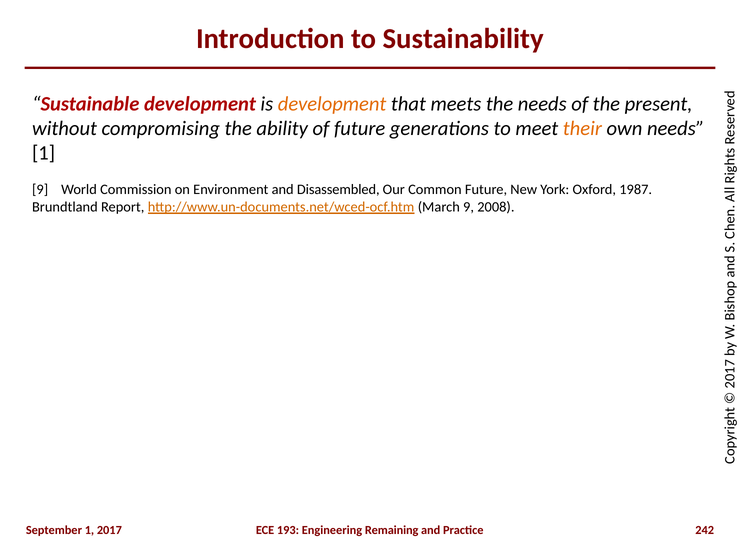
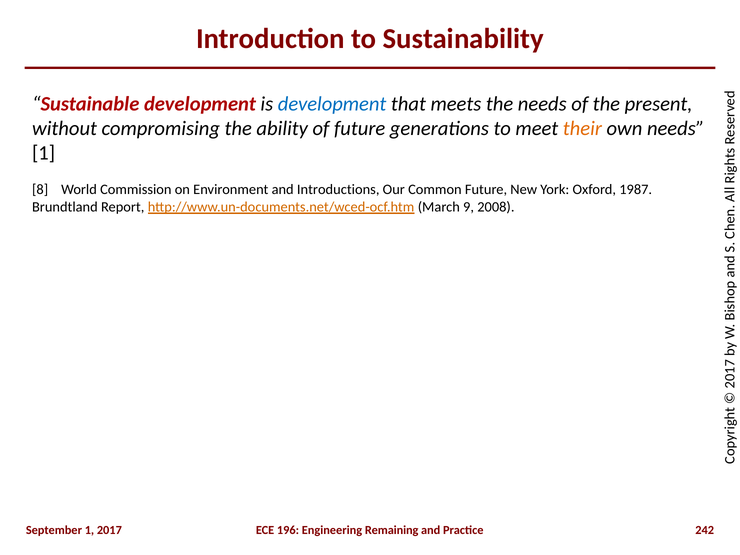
development at (332, 104) colour: orange -> blue
9 at (40, 190): 9 -> 8
Disassembled: Disassembled -> Introductions
193: 193 -> 196
